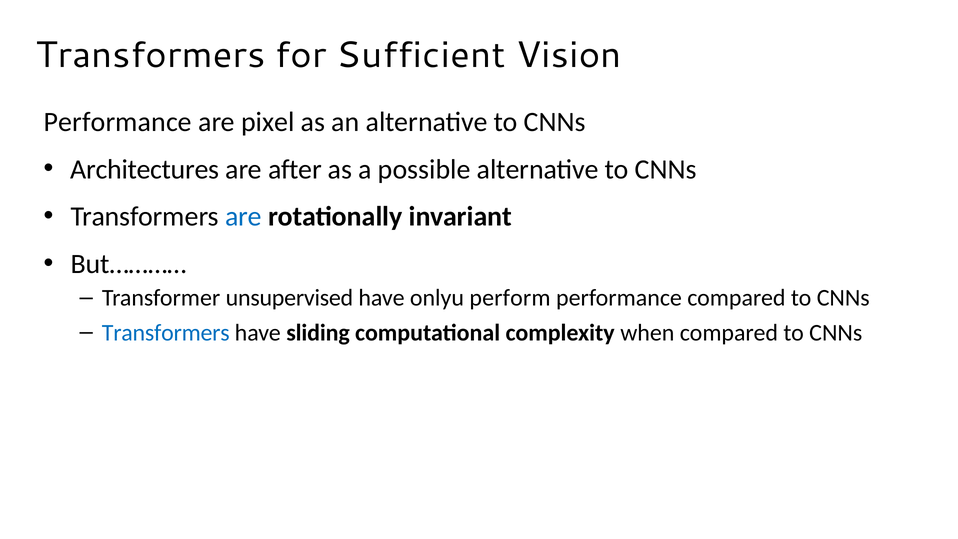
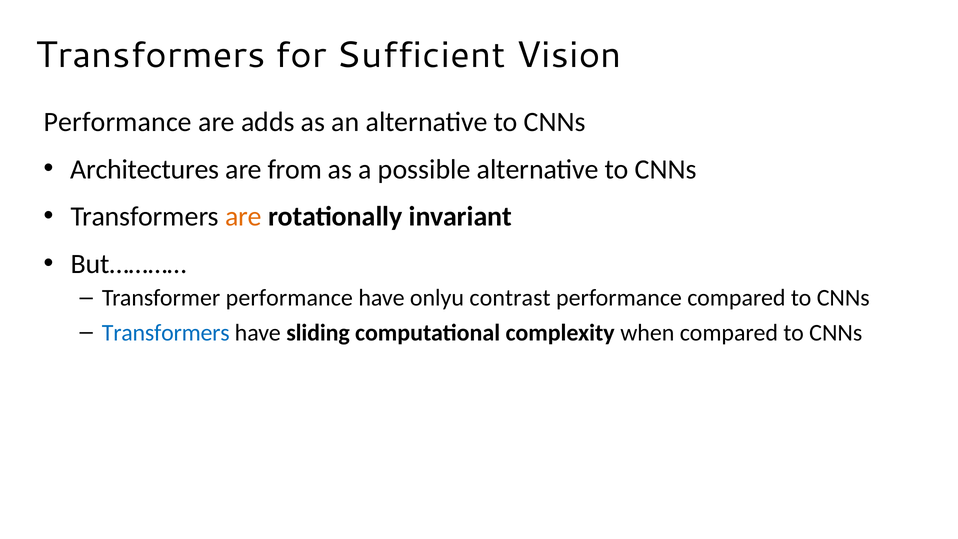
pixel: pixel -> adds
after: after -> from
are at (244, 217) colour: blue -> orange
Transformer unsupervised: unsupervised -> performance
perform: perform -> contrast
